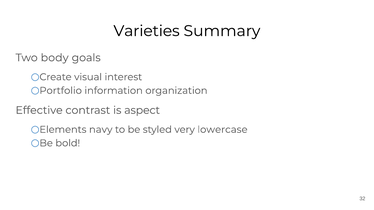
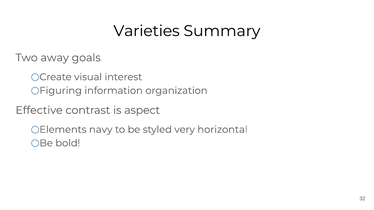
body: body -> away
Portfolio: Portfolio -> Figuring
lowercase: lowercase -> horizontal
